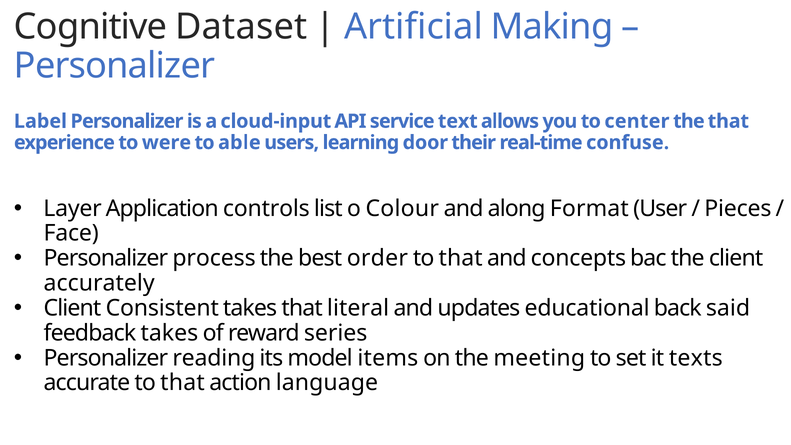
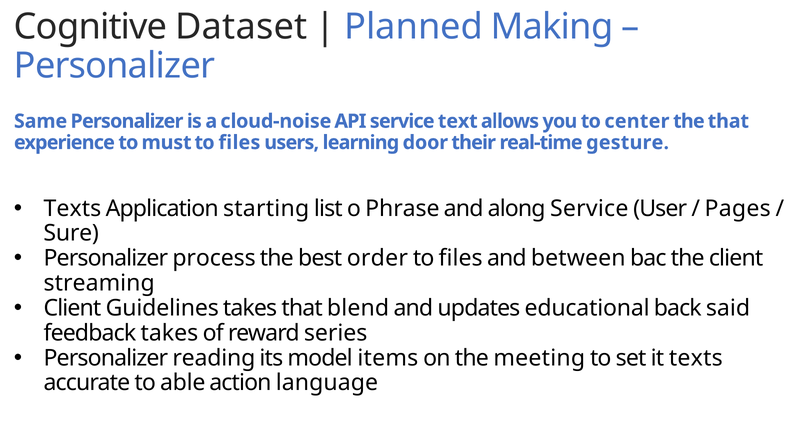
Artificial: Artificial -> Planned
Label: Label -> Same
cloud-input: cloud-input -> cloud-noise
were: were -> must
able at (239, 143): able -> files
confuse: confuse -> gesture
Layer at (73, 208): Layer -> Texts
controls: controls -> starting
Colour: Colour -> Phrase
along Format: Format -> Service
Pieces: Pieces -> Pages
Face: Face -> Sure
that at (461, 258): that -> files
concepts: concepts -> between
accurately: accurately -> streaming
Consistent: Consistent -> Guidelines
literal: literal -> blend
accurate to that: that -> able
